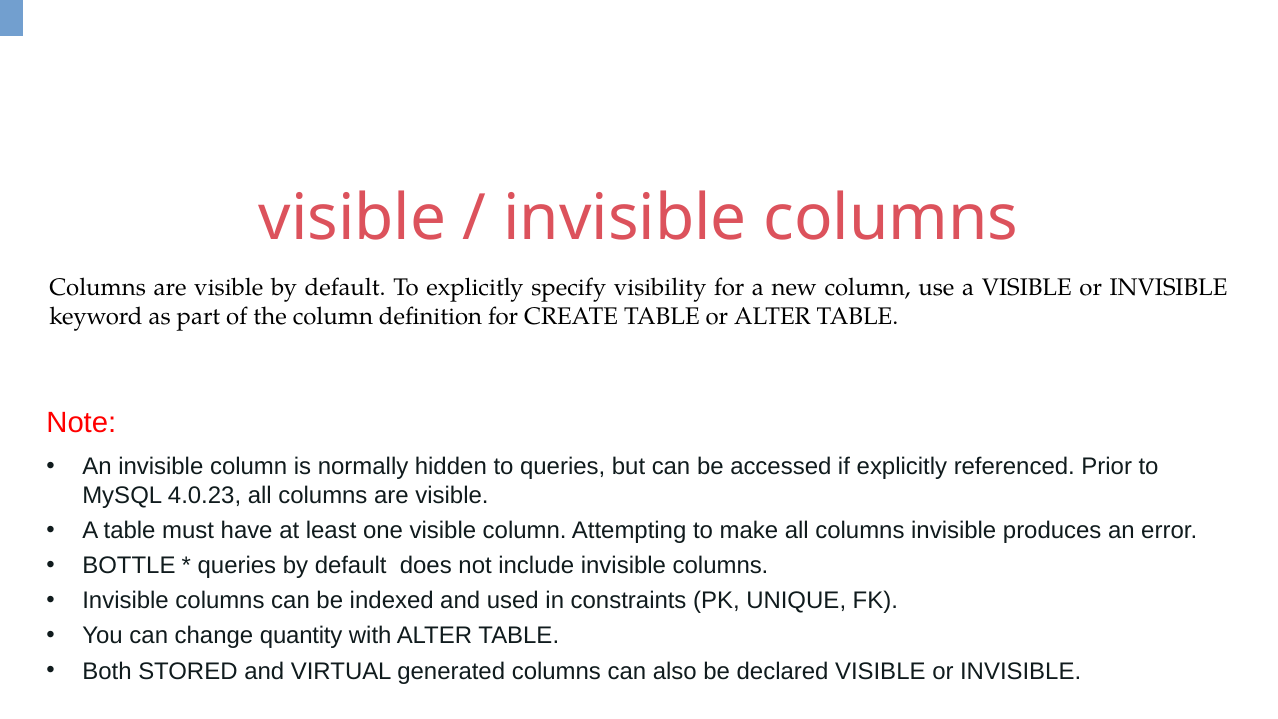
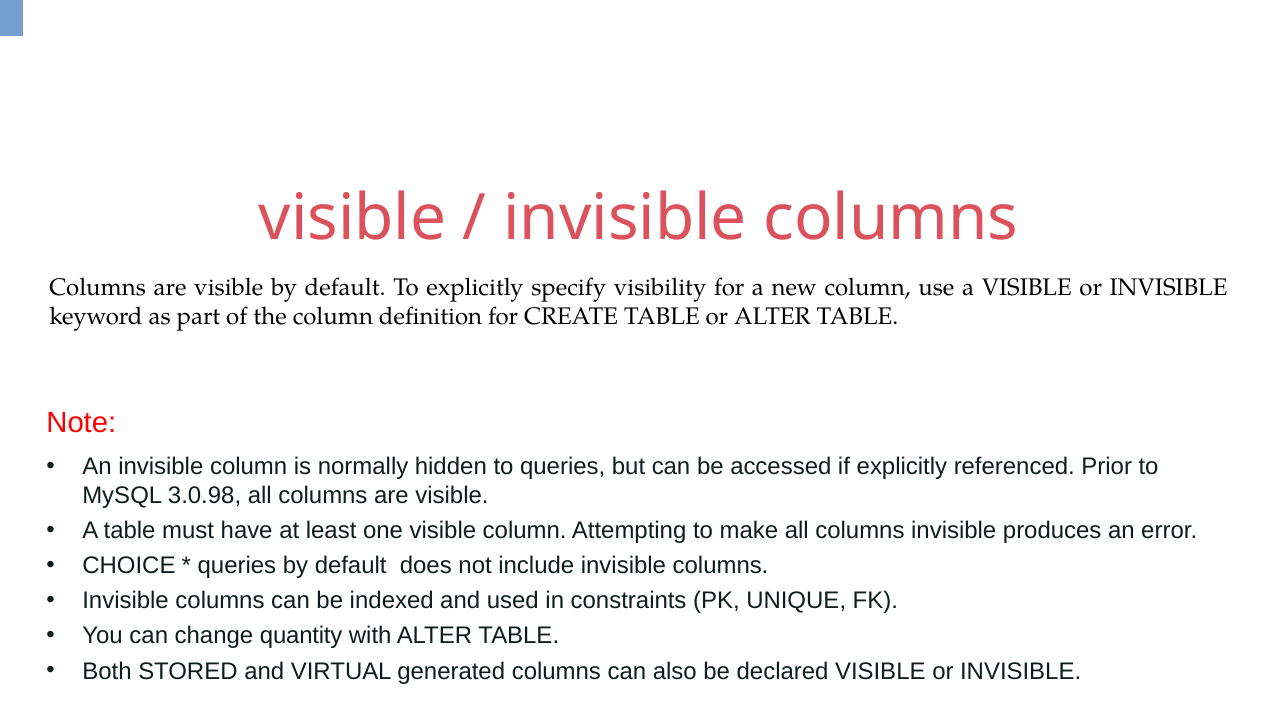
4.0.23: 4.0.23 -> 3.0.98
BOTTLE: BOTTLE -> CHOICE
